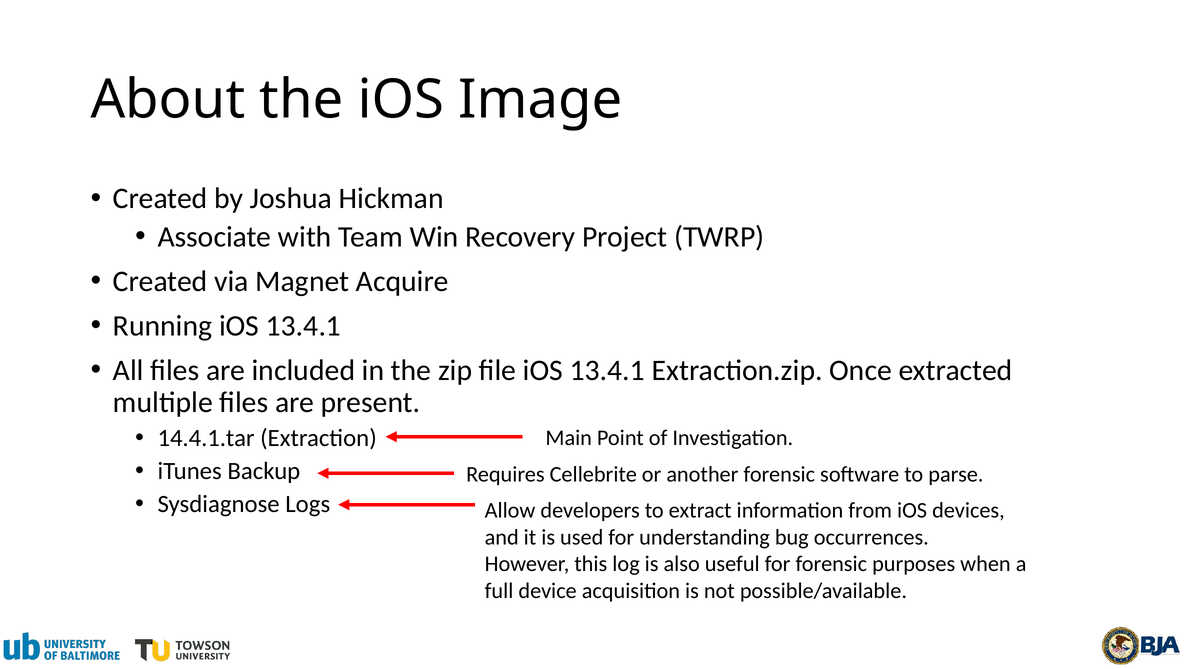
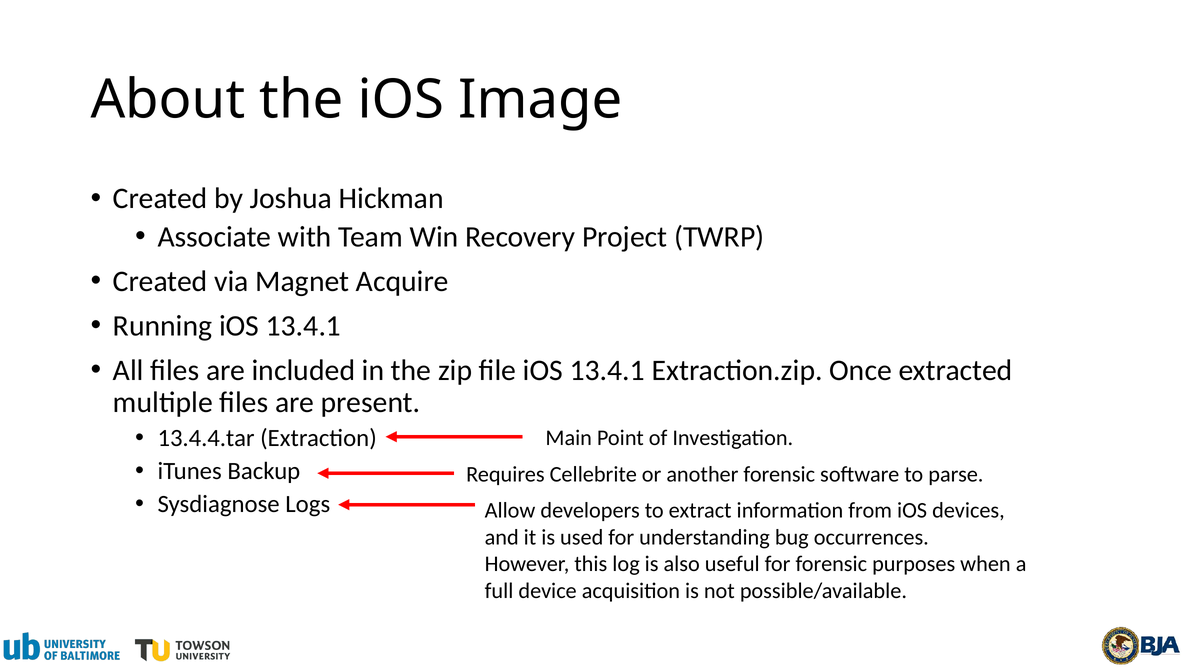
14.4.1.tar: 14.4.1.tar -> 13.4.4.tar
